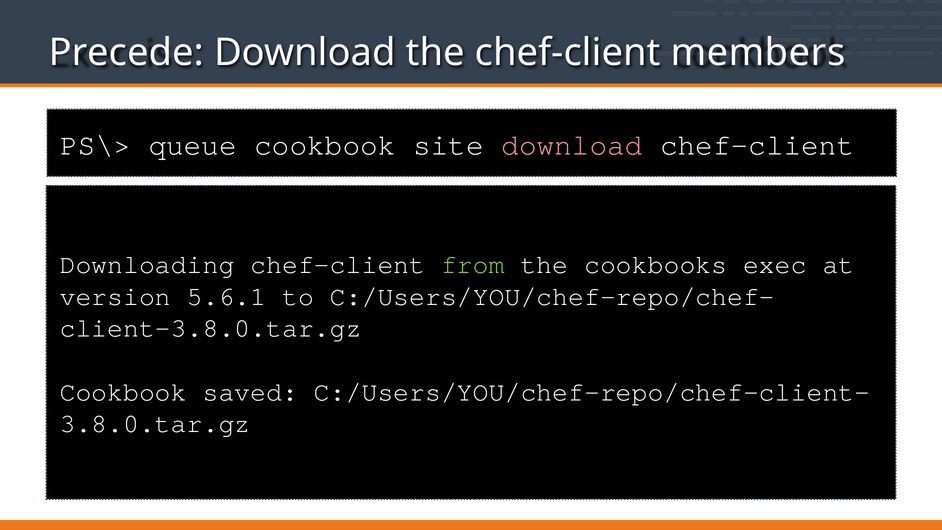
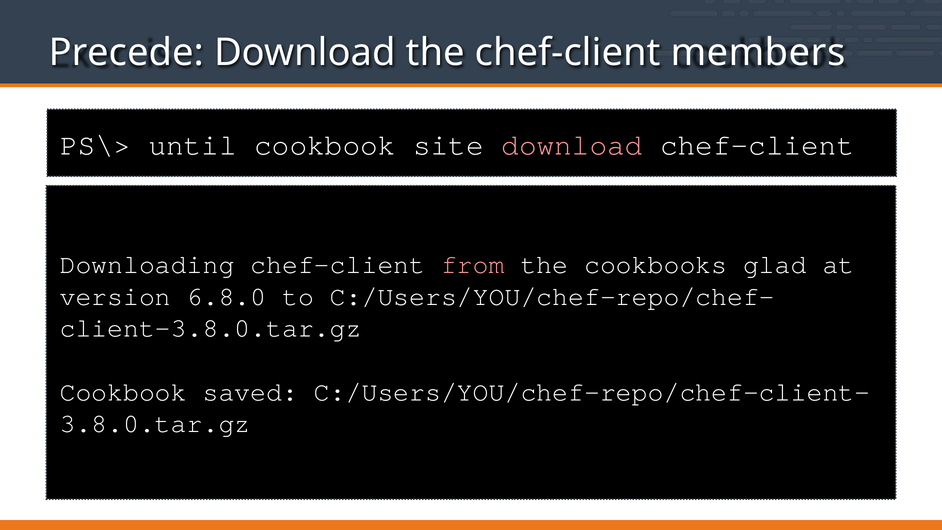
queue: queue -> until
from colour: light green -> pink
exec: exec -> glad
5.6.1: 5.6.1 -> 6.8.0
